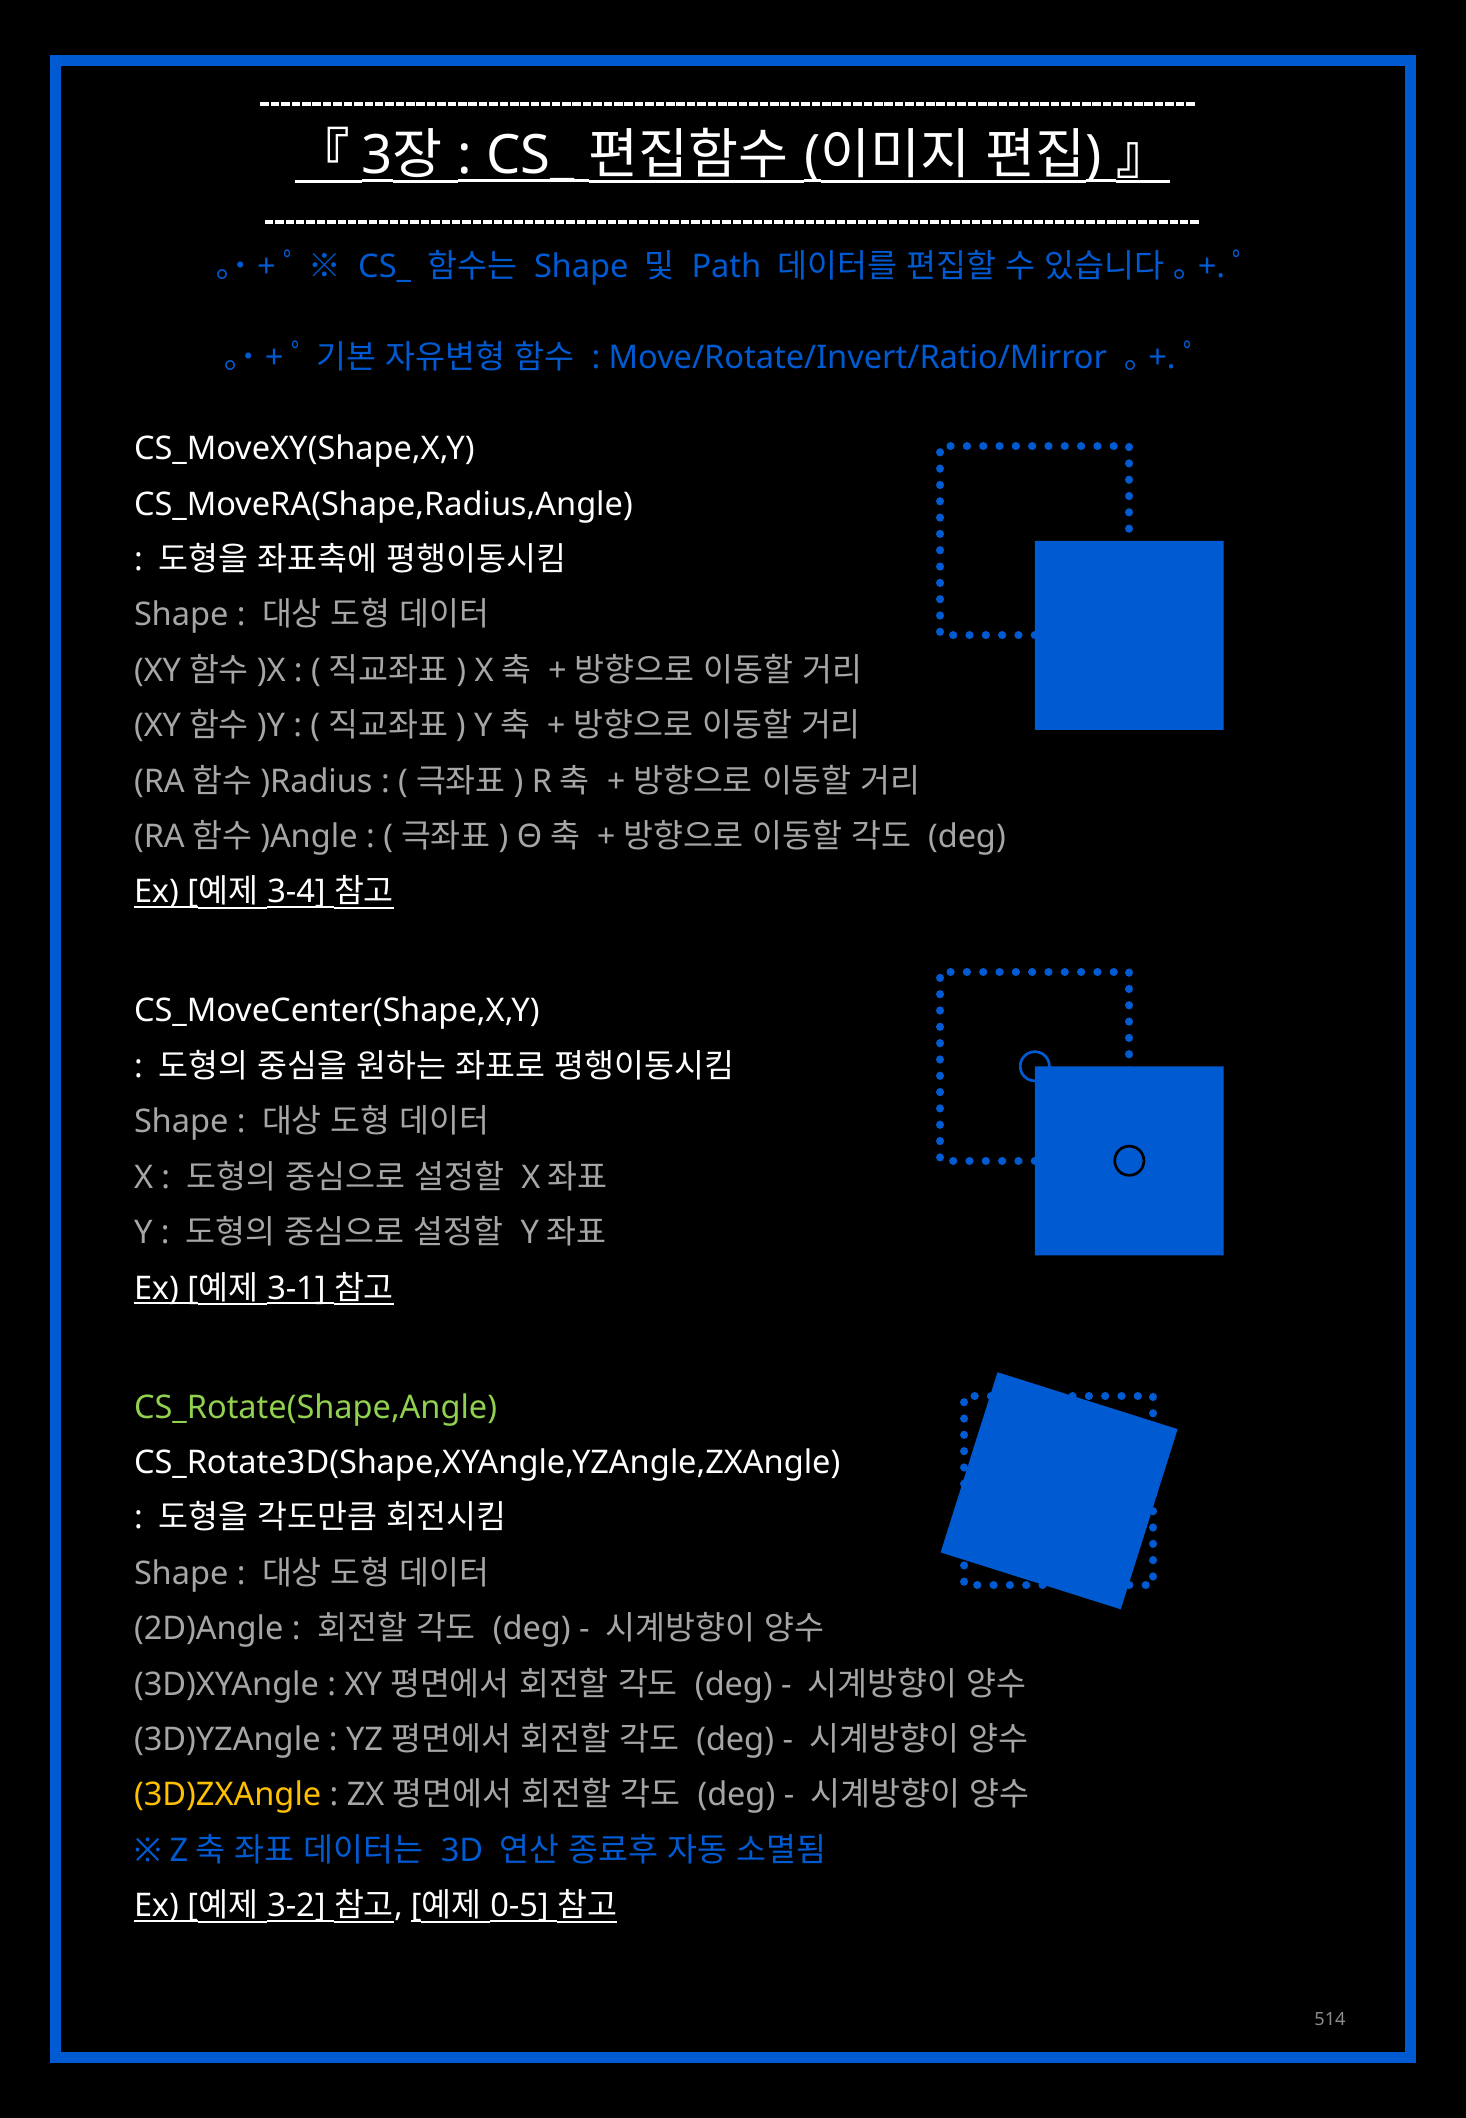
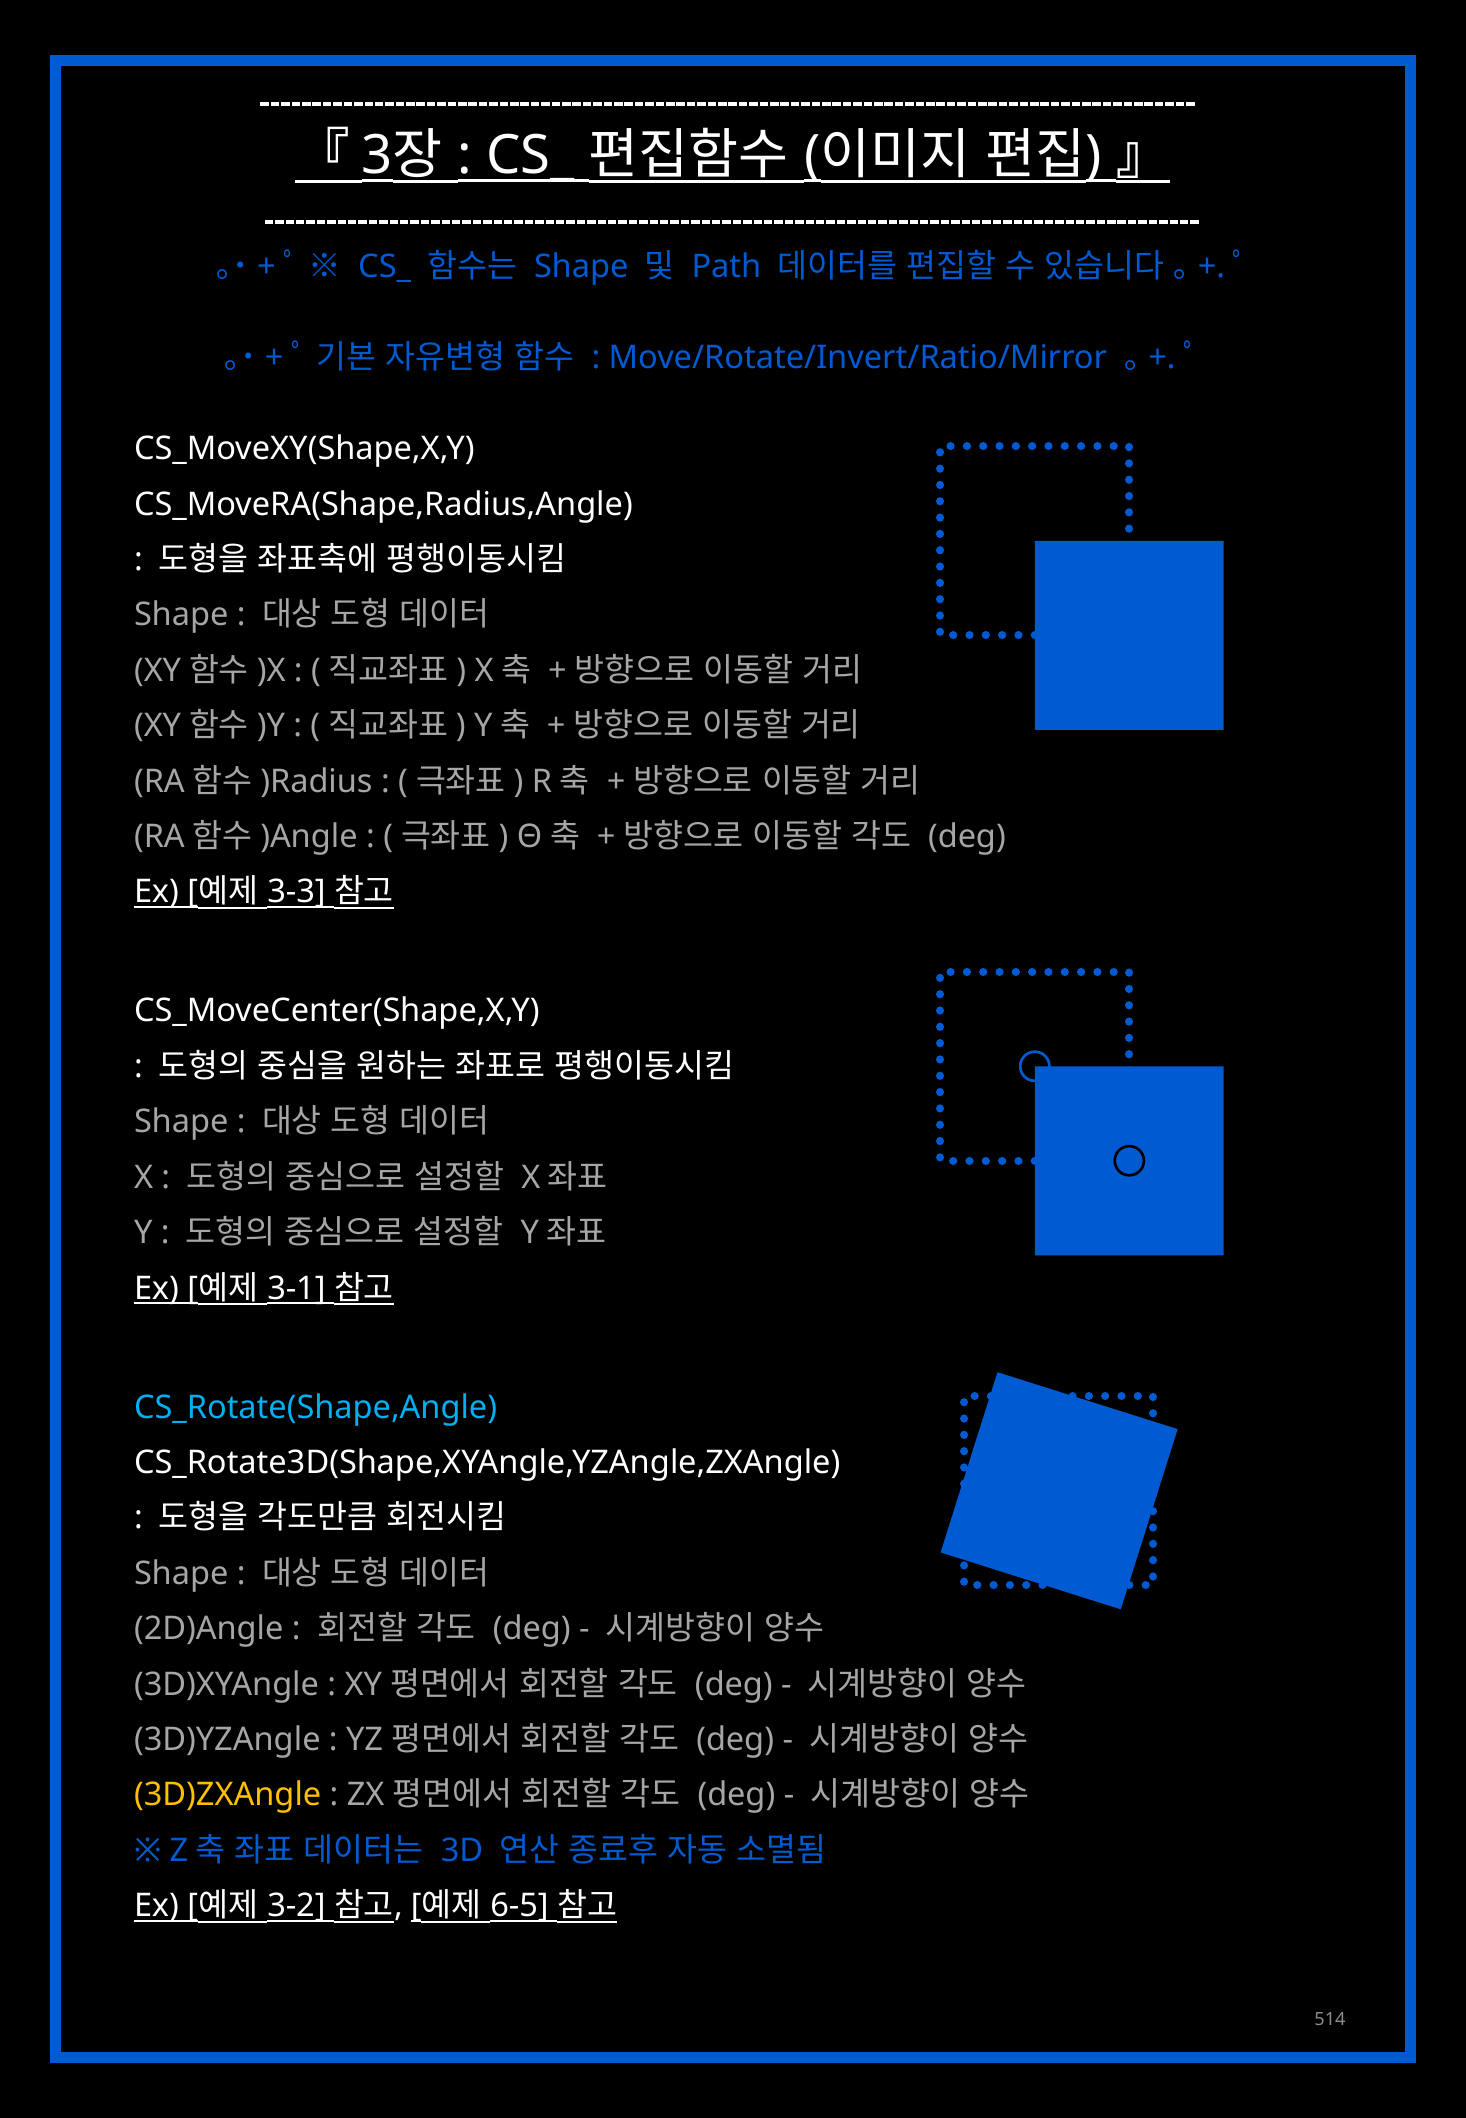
3-4: 3-4 -> 3-3
CS_Rotate(Shape,Angle colour: light green -> light blue
0-5: 0-5 -> 6-5
